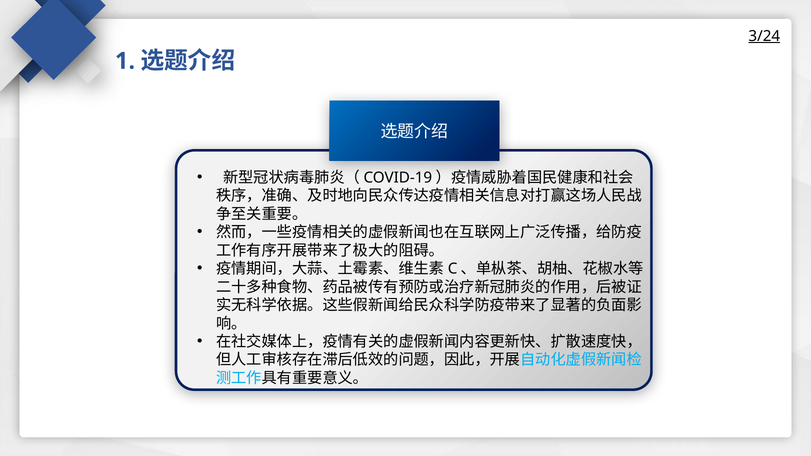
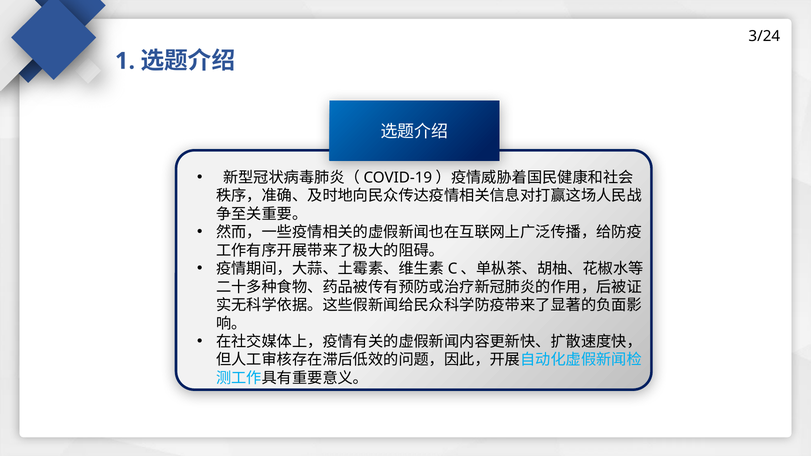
3/24 underline: present -> none
